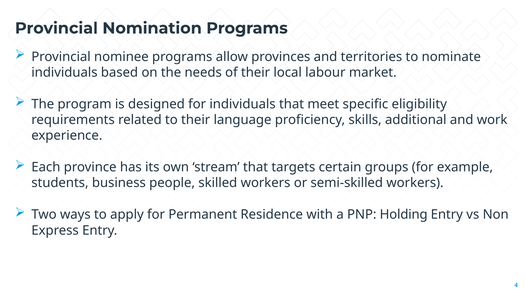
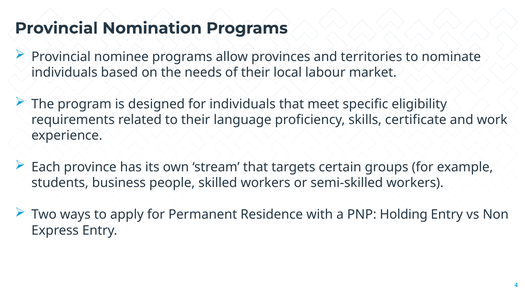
additional: additional -> certificate
